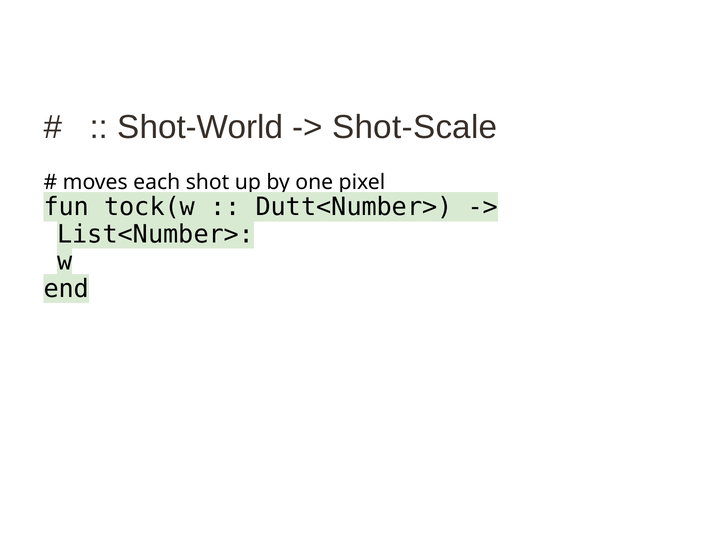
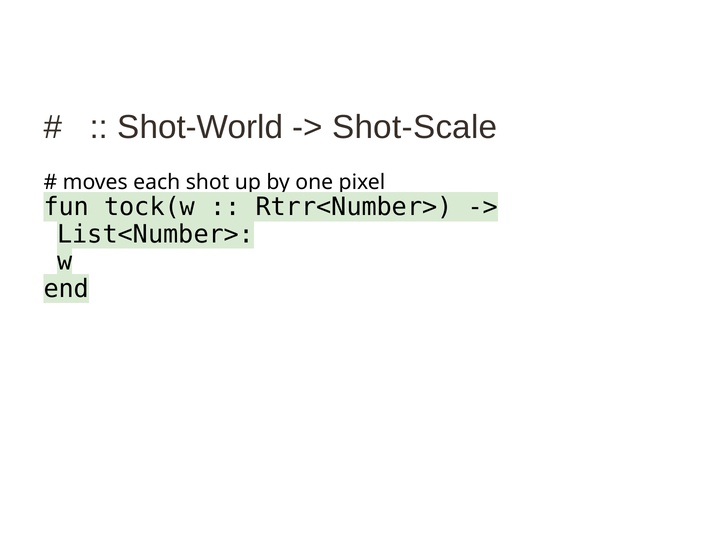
Dutt<Number>: Dutt<Number> -> Rtrr<Number>
